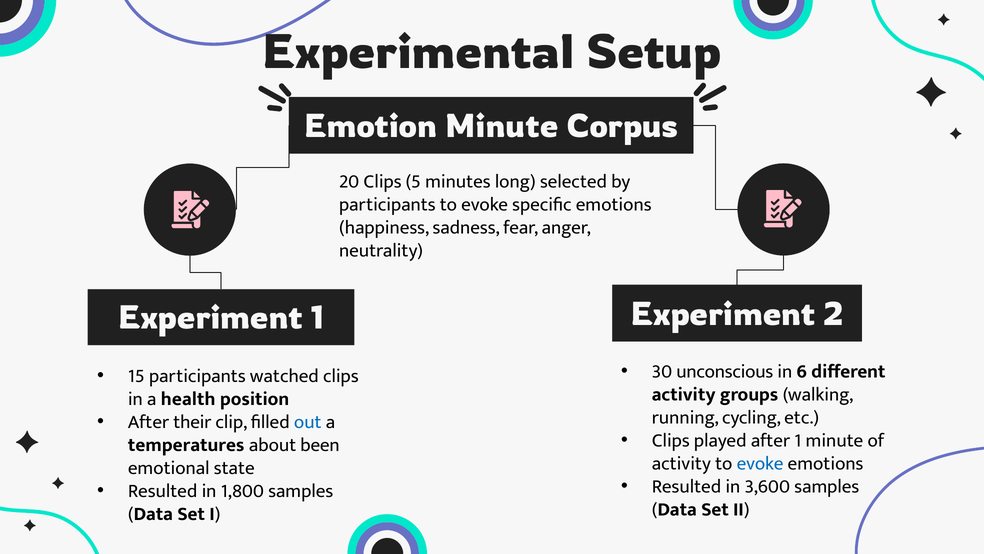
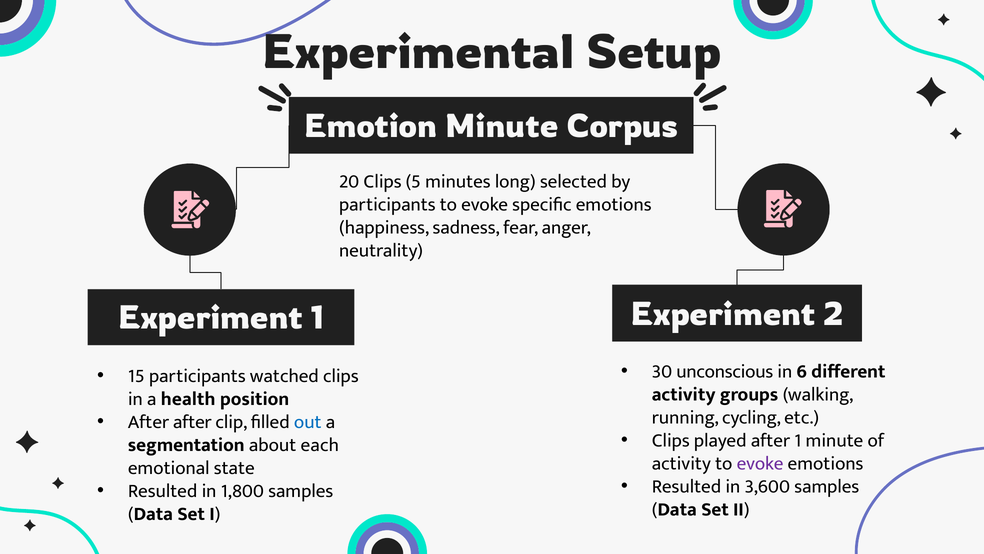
After their: their -> after
temperatures: temperatures -> segmentation
been: been -> each
evoke at (760, 463) colour: blue -> purple
